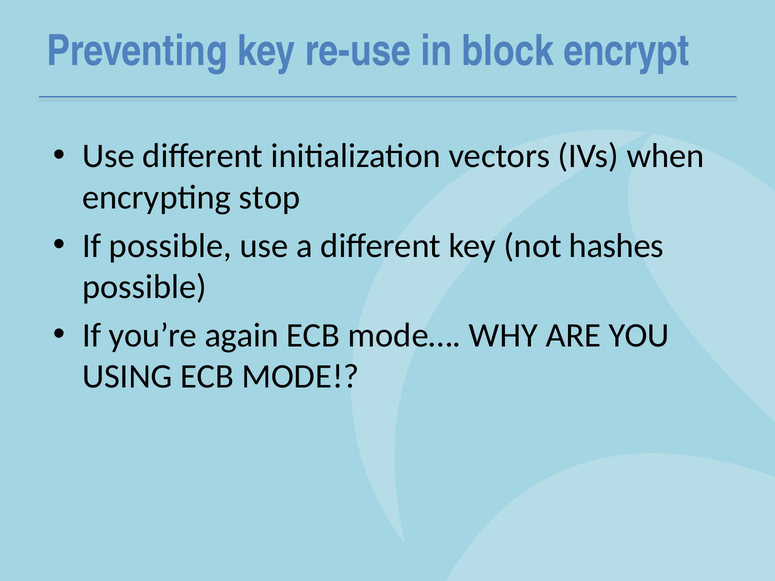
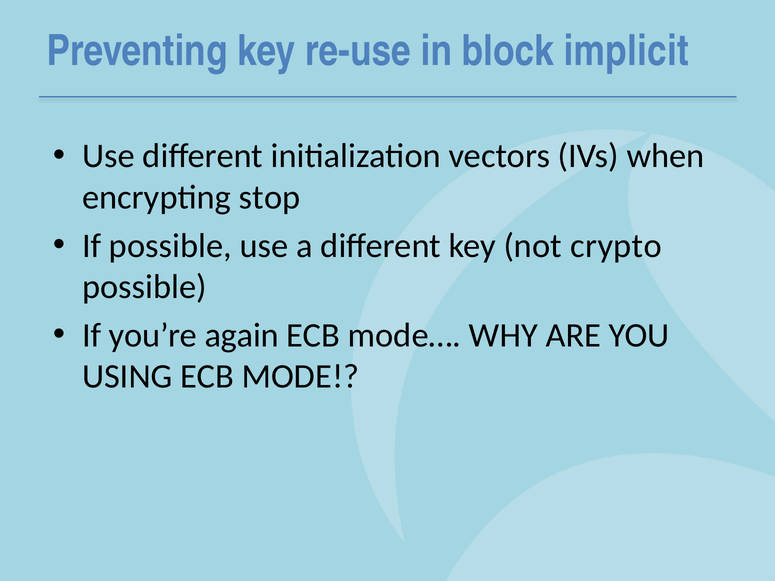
encrypt: encrypt -> implicit
hashes: hashes -> crypto
